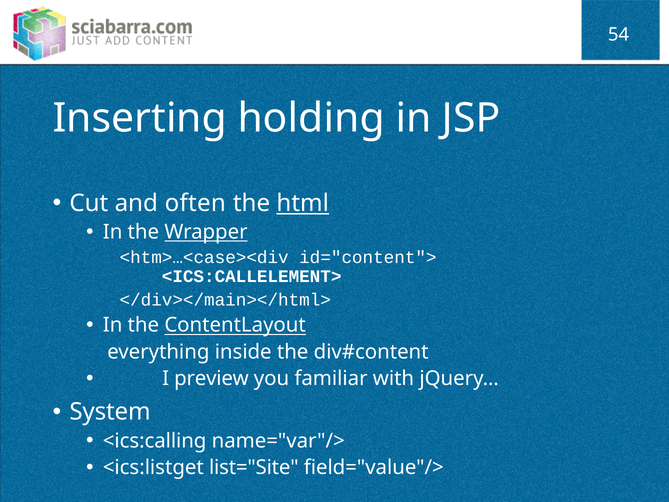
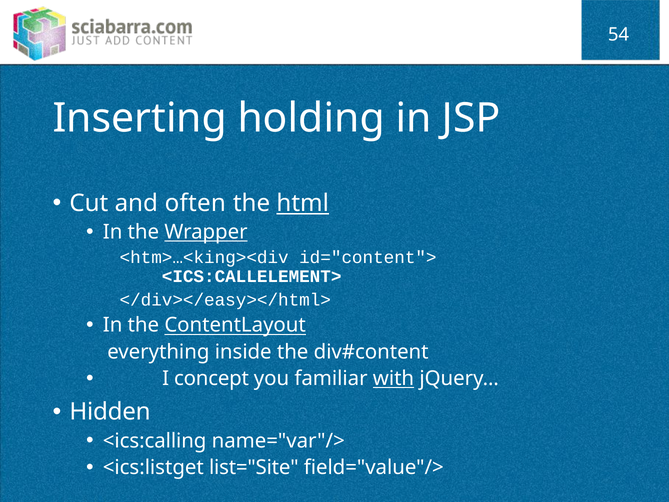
<htm>…<case><div: <htm>…<case><div -> <htm>…<king><div
</div></main></html>: </div></main></html> -> </div></easy></html>
preview: preview -> concept
with underline: none -> present
System: System -> Hidden
